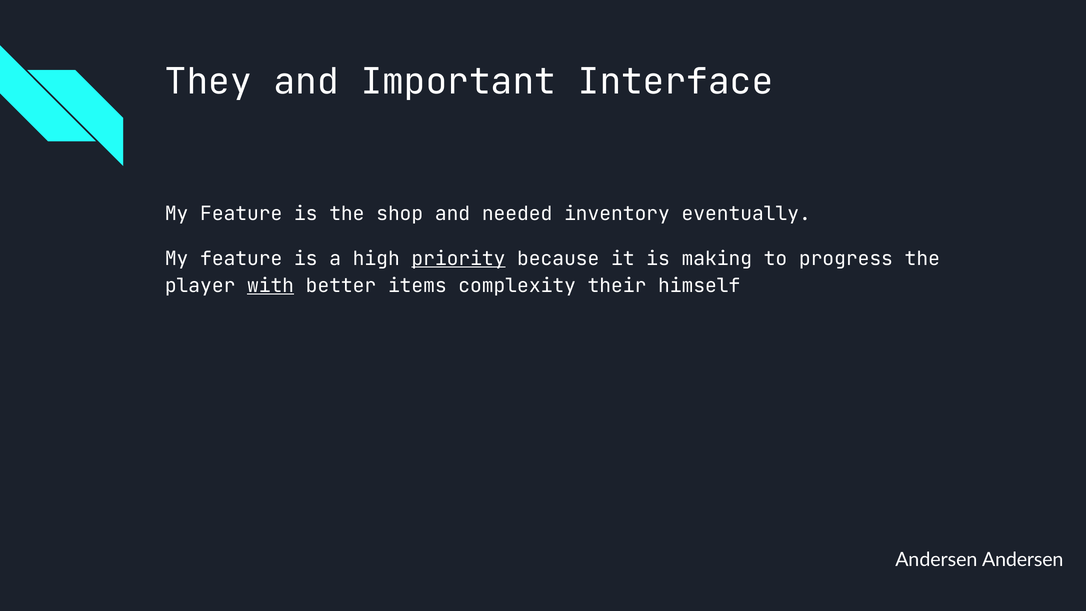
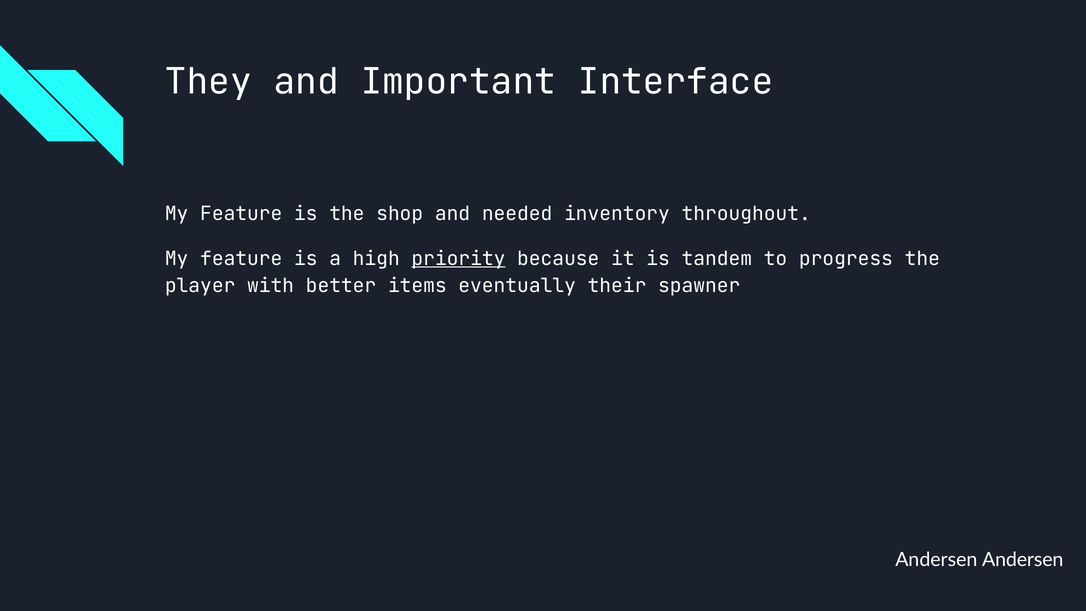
eventually: eventually -> throughout
making: making -> tandem
with underline: present -> none
complexity: complexity -> eventually
himself: himself -> spawner
